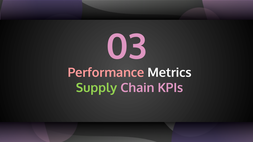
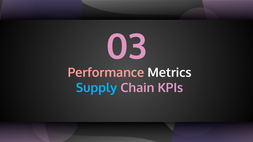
Supply colour: light green -> light blue
